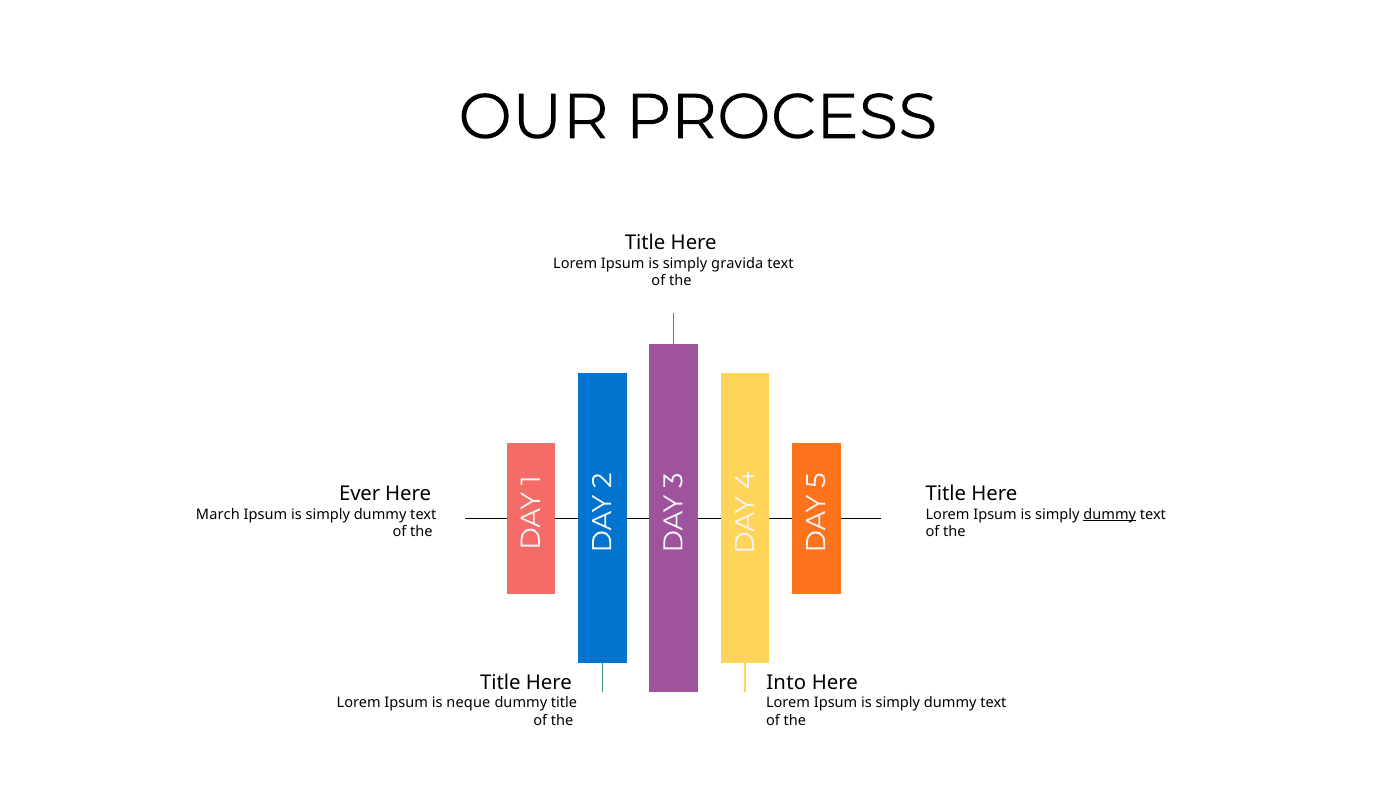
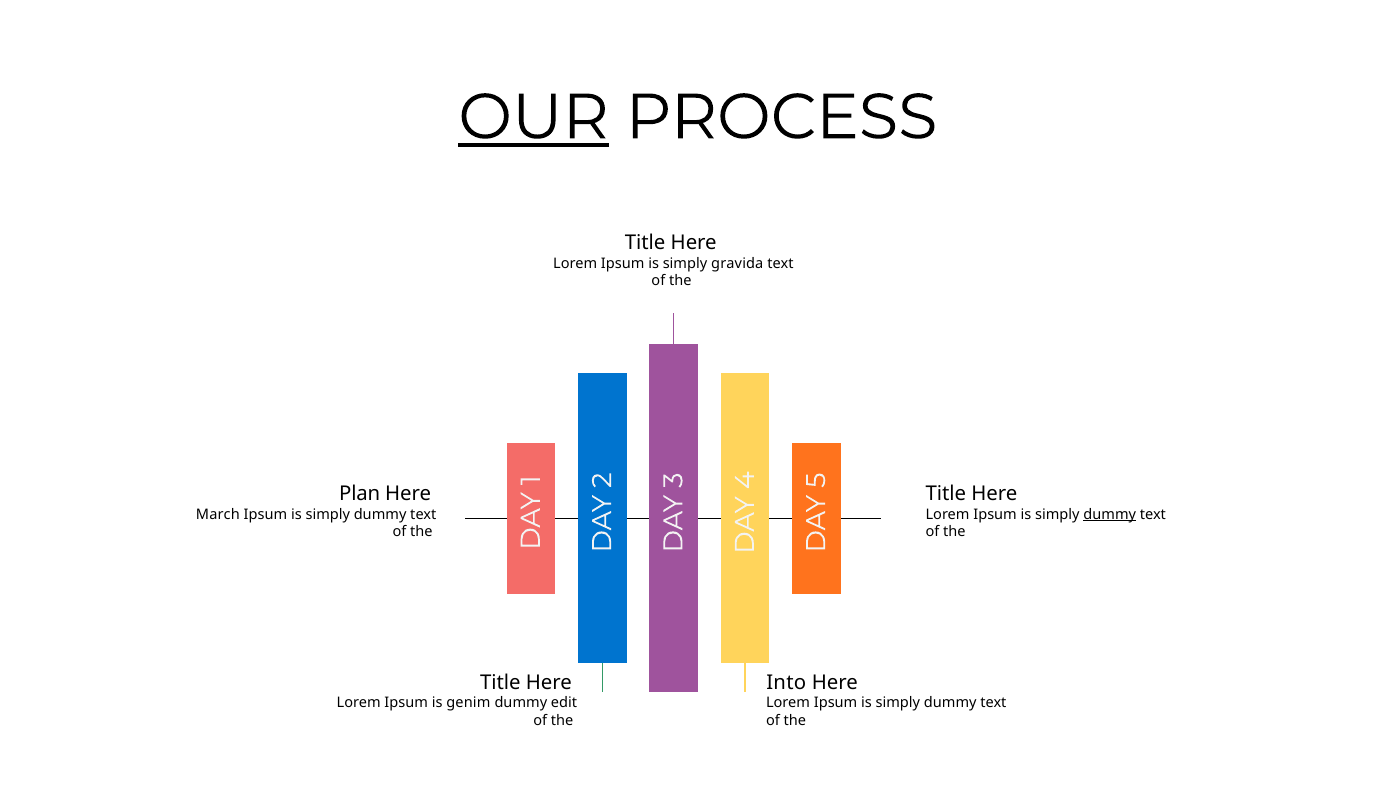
OUR underline: none -> present
Ever: Ever -> Plan
neque: neque -> genim
dummy title: title -> edit
